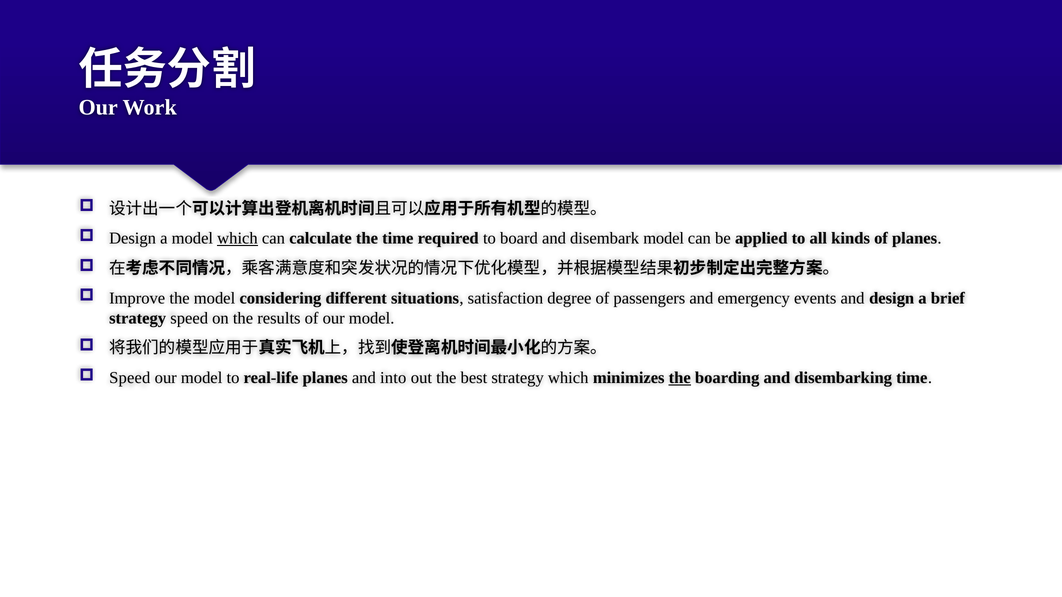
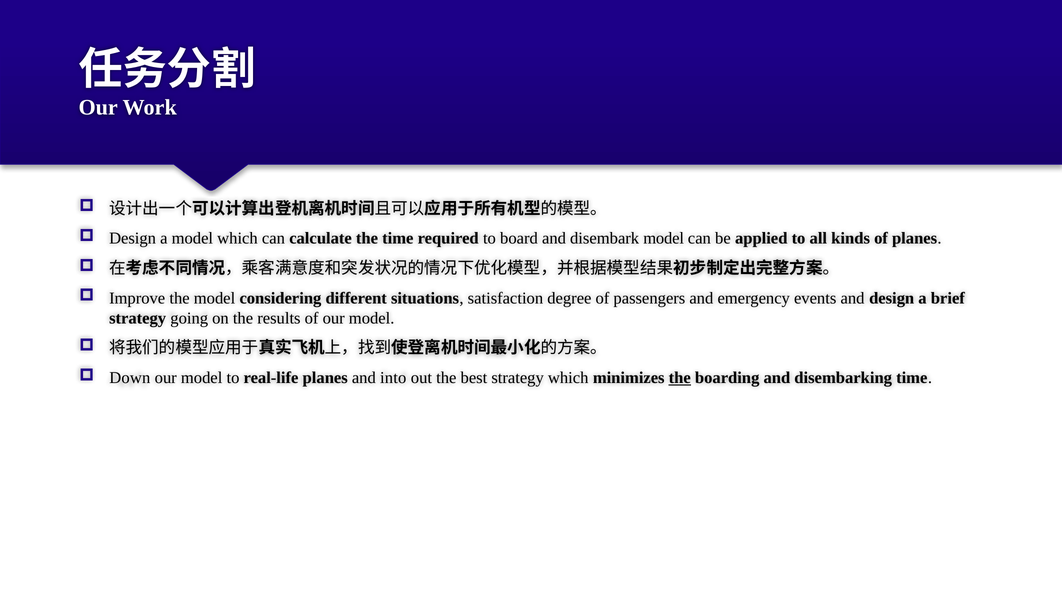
which at (237, 239) underline: present -> none
strategy speed: speed -> going
Speed at (130, 378): Speed -> Down
